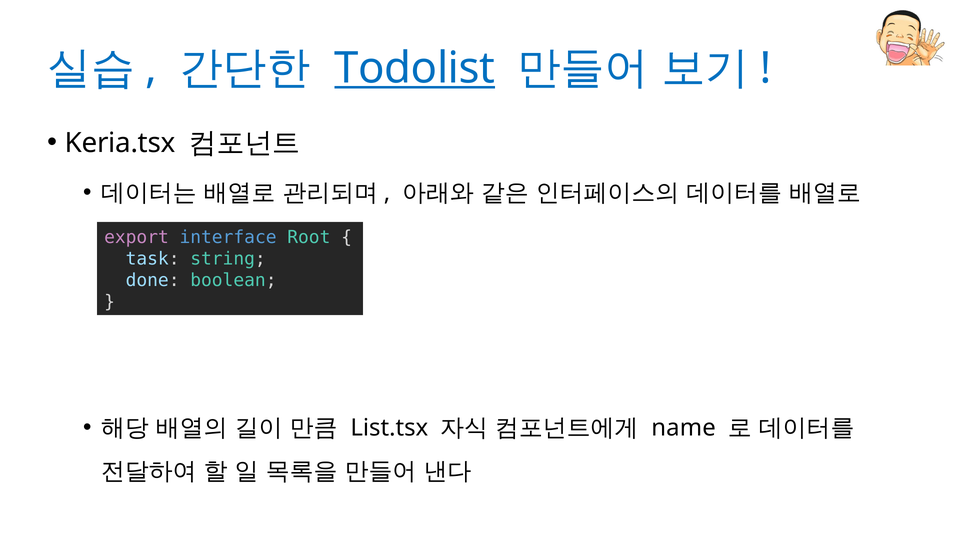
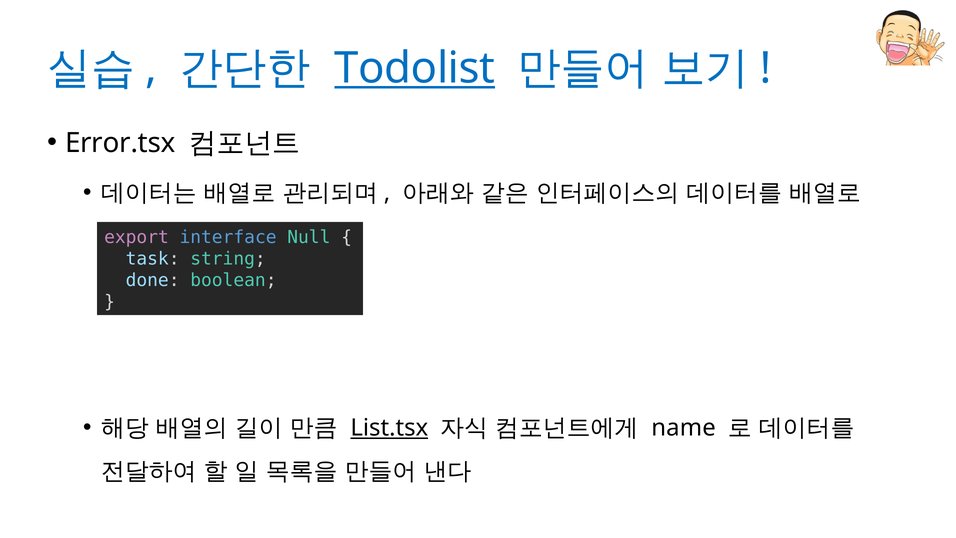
Keria.tsx: Keria.tsx -> Error.tsx
Root: Root -> Null
List.tsx underline: none -> present
